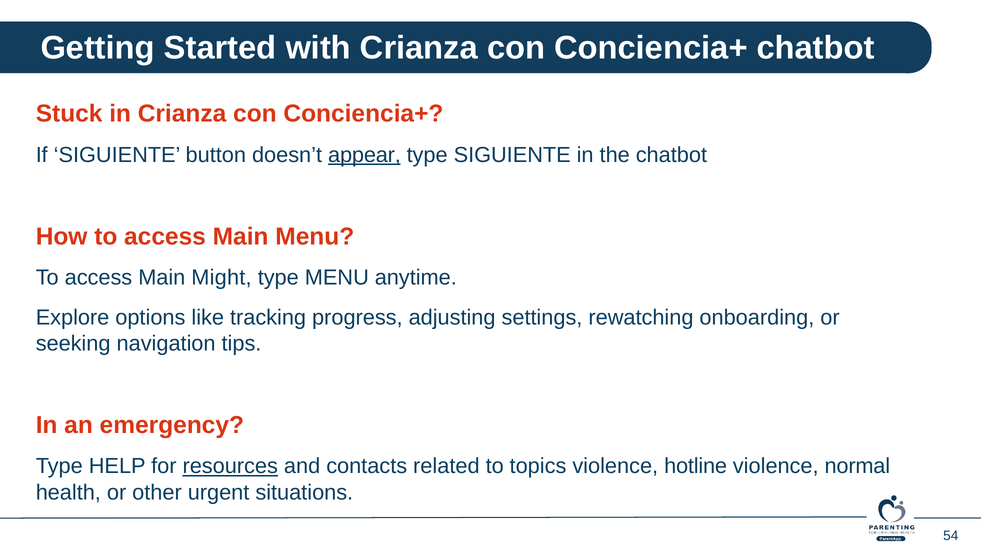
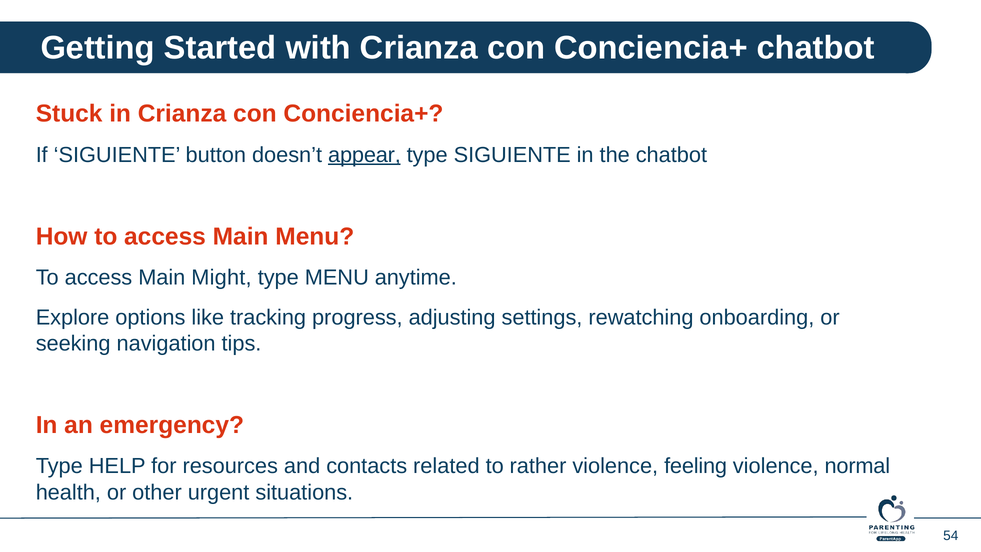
resources underline: present -> none
topics: topics -> rather
hotline: hotline -> feeling
